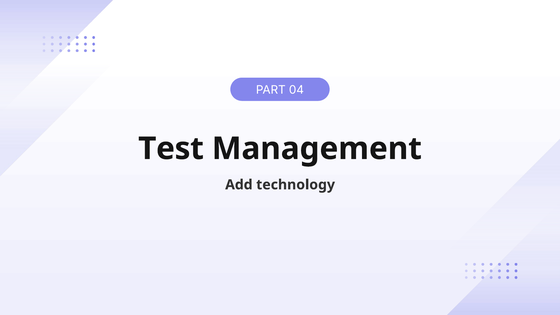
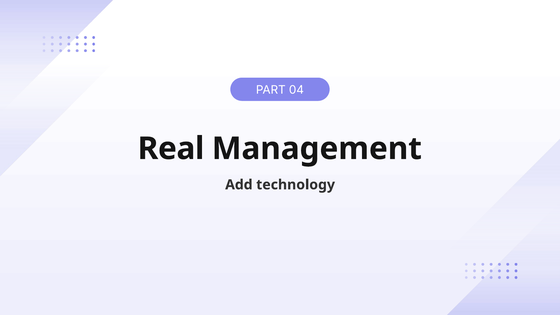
Test: Test -> Real
